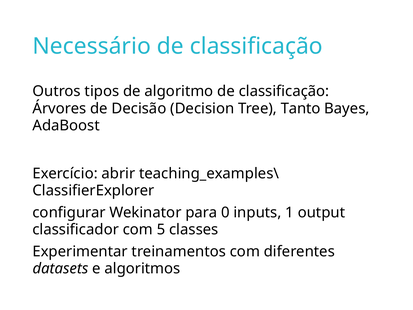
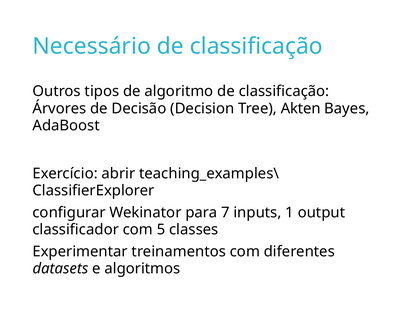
Tanto: Tanto -> Akten
0: 0 -> 7
